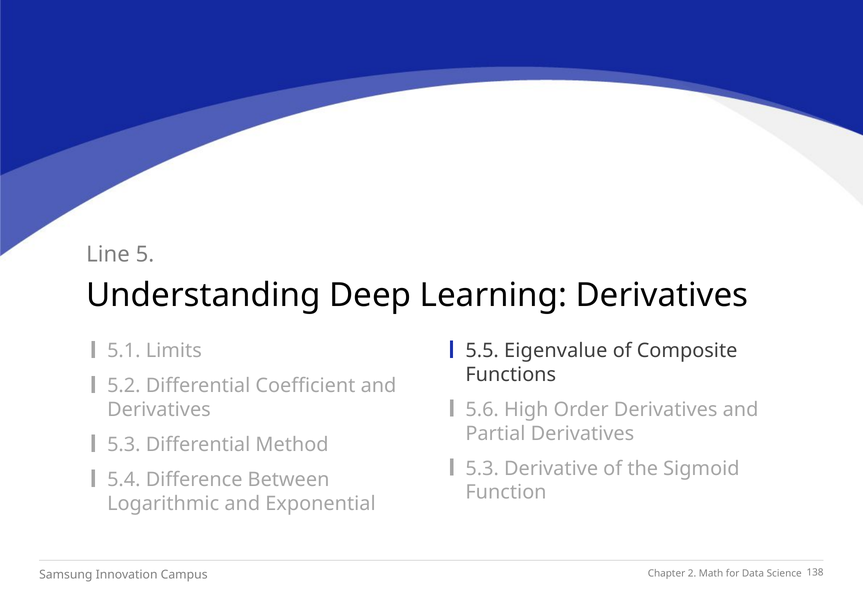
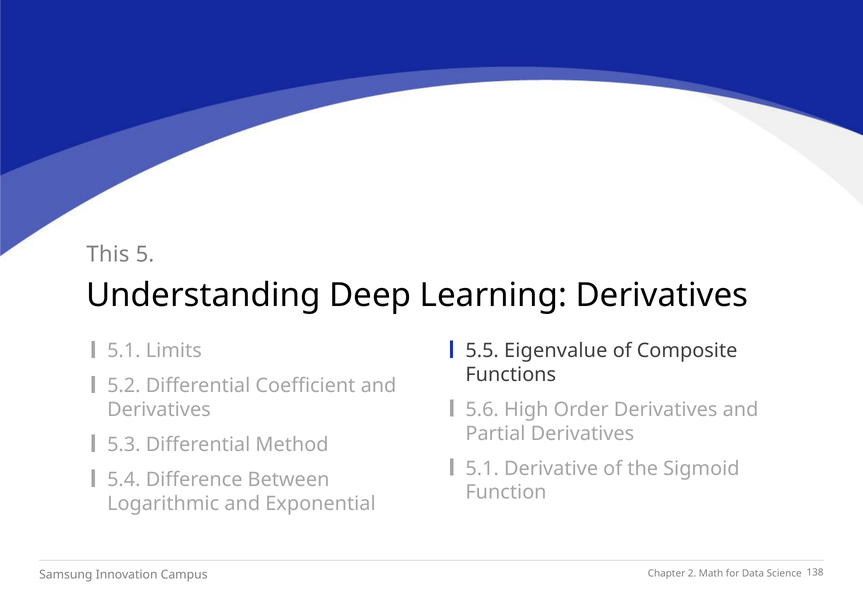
Line: Line -> This
5.3 at (482, 468): 5.3 -> 5.1
